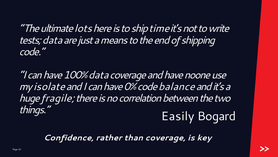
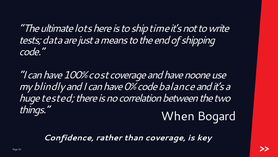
100% data: data -> cost
isolate: isolate -> blindly
fragile: fragile -> tested
Easily: Easily -> When
